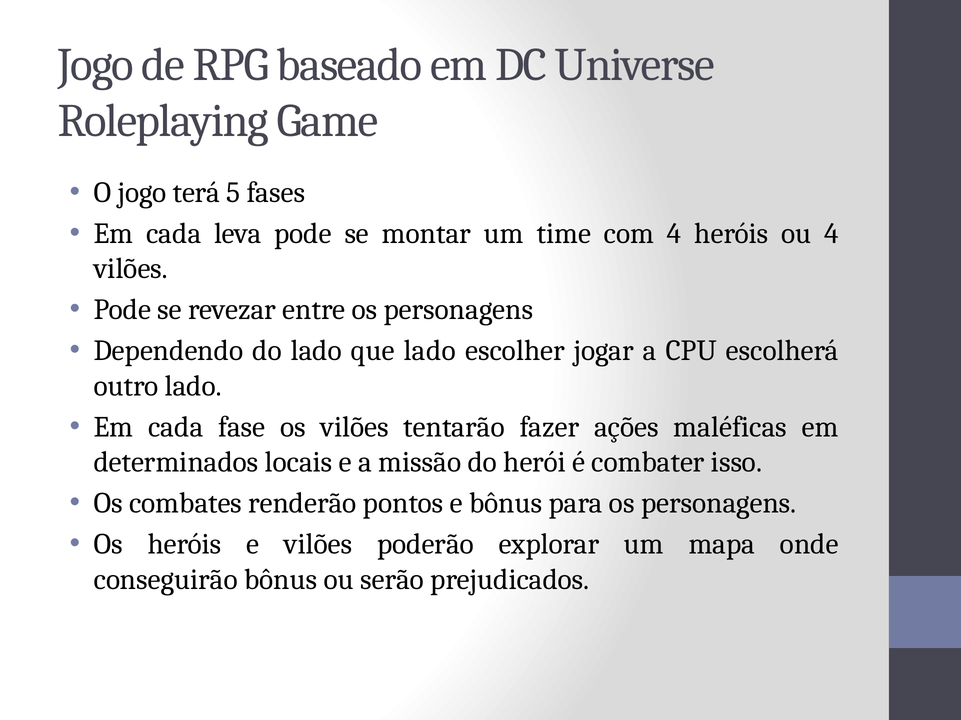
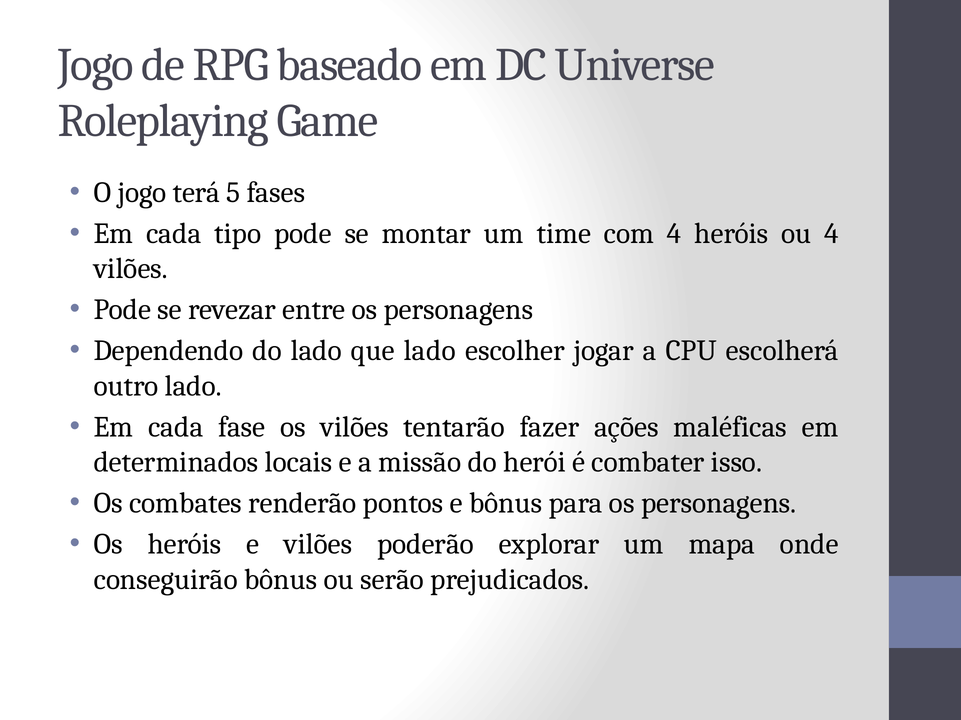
leva: leva -> tipo
